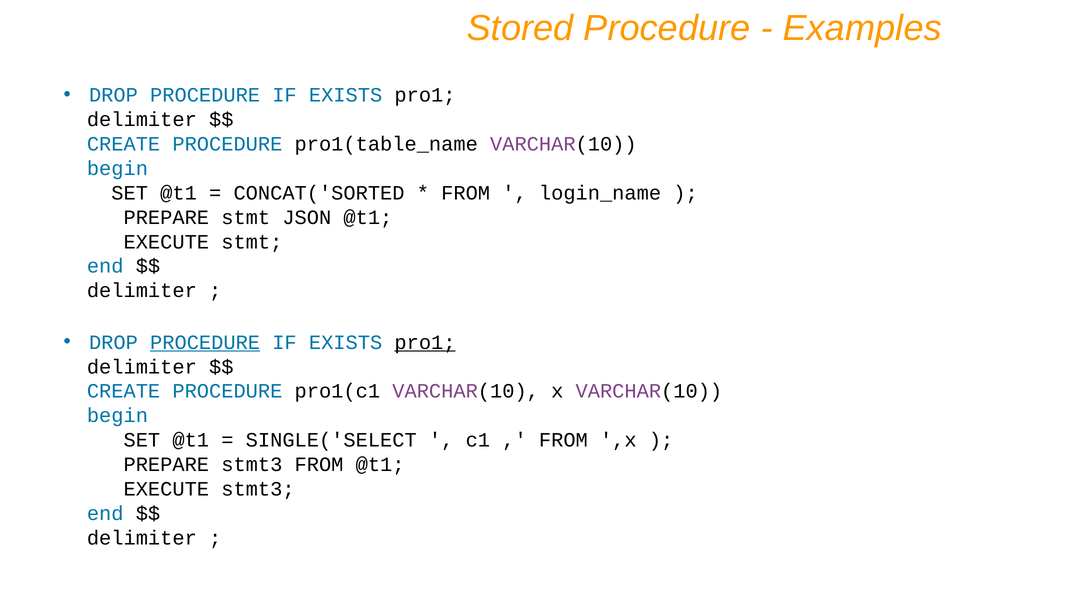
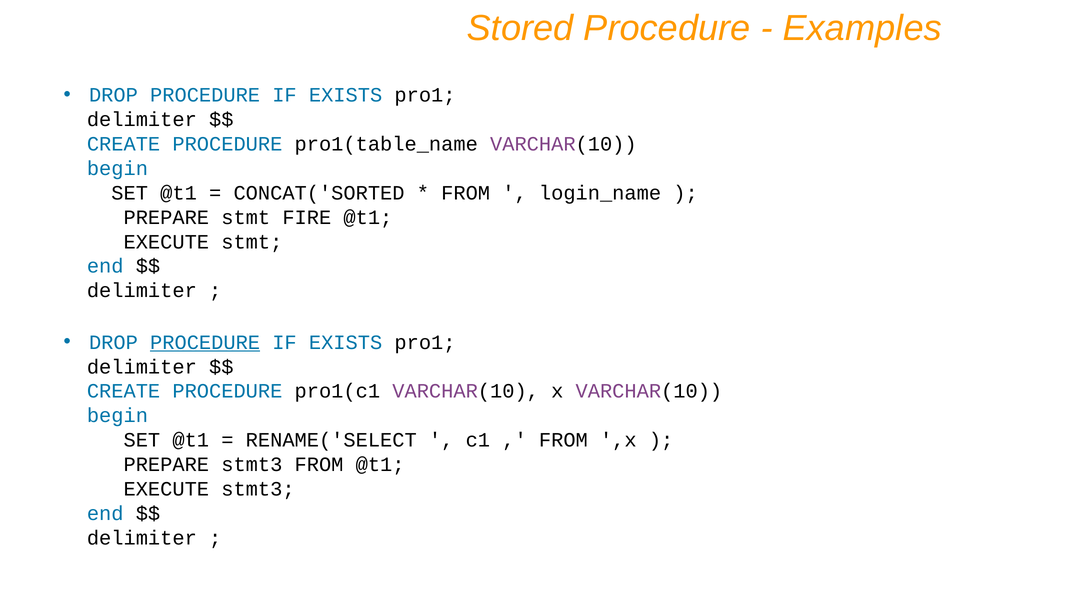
JSON: JSON -> FIRE
pro1 at (425, 342) underline: present -> none
SINGLE('SELECT: SINGLE('SELECT -> RENAME('SELECT
